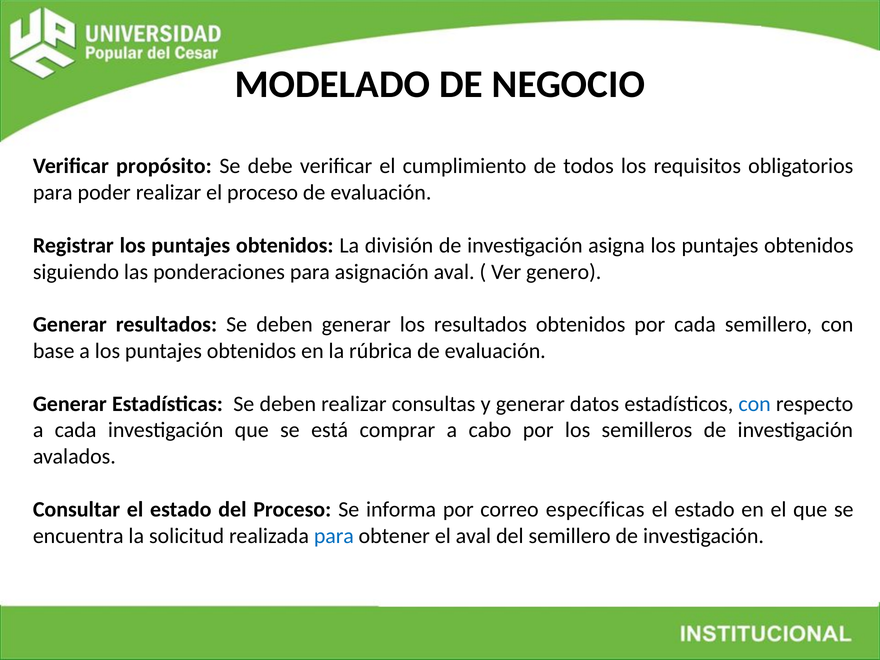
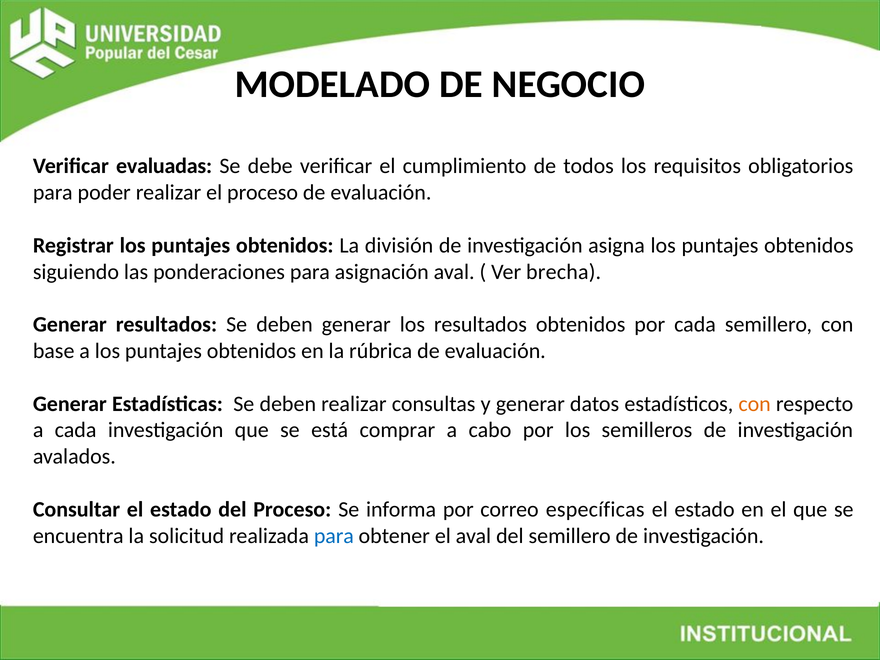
propósito: propósito -> evaluadas
genero: genero -> brecha
con at (755, 404) colour: blue -> orange
